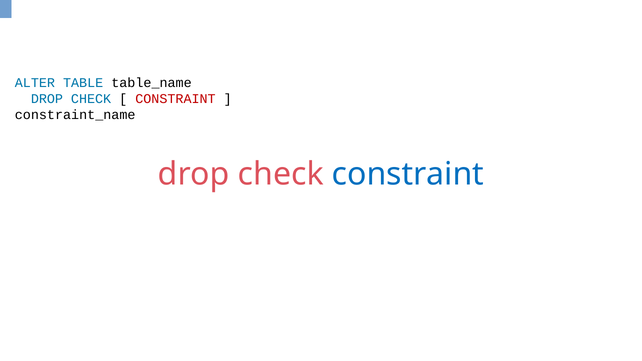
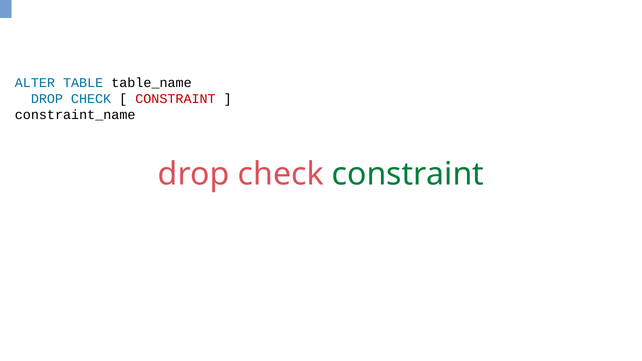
constraint at (408, 174) colour: blue -> green
